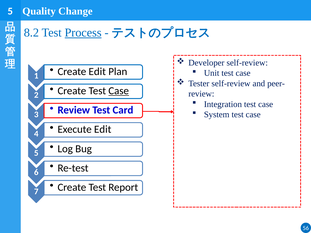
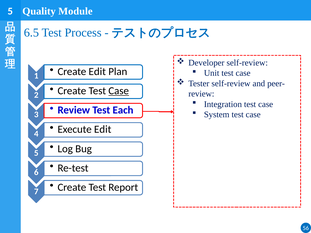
Change: Change -> Module
8.2: 8.2 -> 6.5
Process underline: present -> none
Card: Card -> Each
